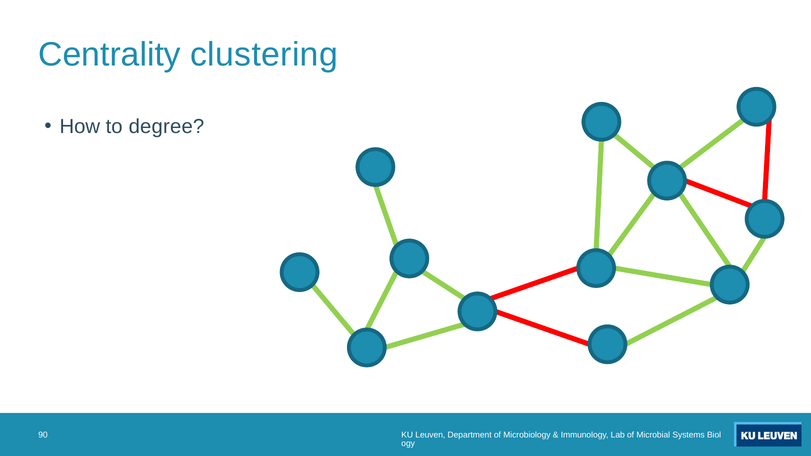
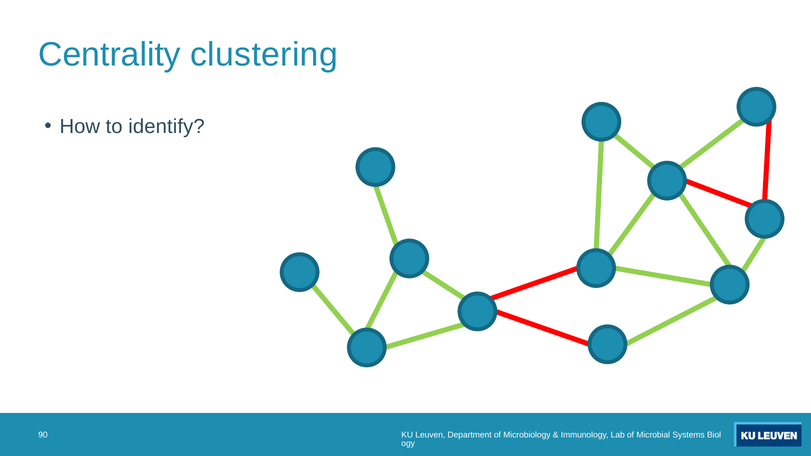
degree: degree -> identify
